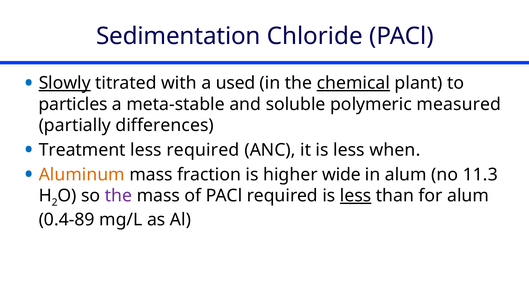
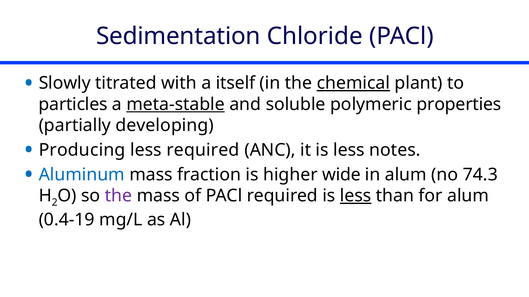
Slowly underline: present -> none
used: used -> itself
meta-stable underline: none -> present
measured: measured -> properties
differences: differences -> developing
Treatment: Treatment -> Producing
when: when -> notes
Aluminum colour: orange -> blue
11.3: 11.3 -> 74.3
0.4-89: 0.4-89 -> 0.4-19
